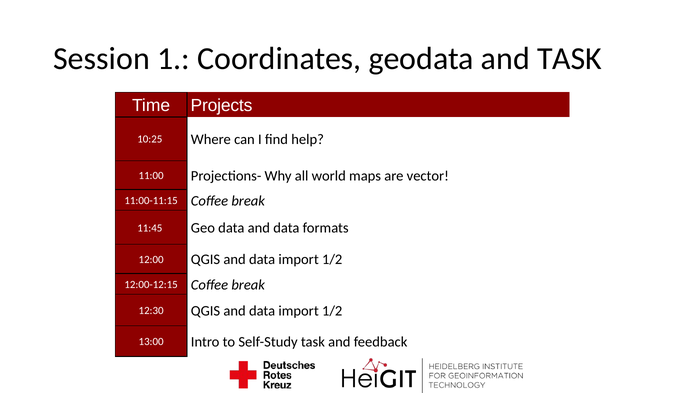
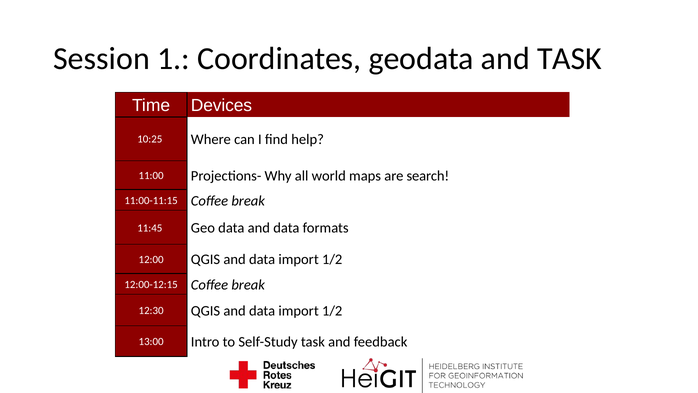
Projects: Projects -> Devices
vector: vector -> search
